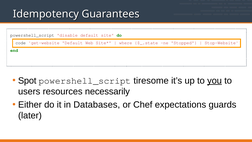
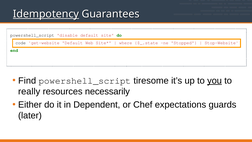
Idempotency underline: none -> present
Spot: Spot -> Find
users: users -> really
Databases: Databases -> Dependent
